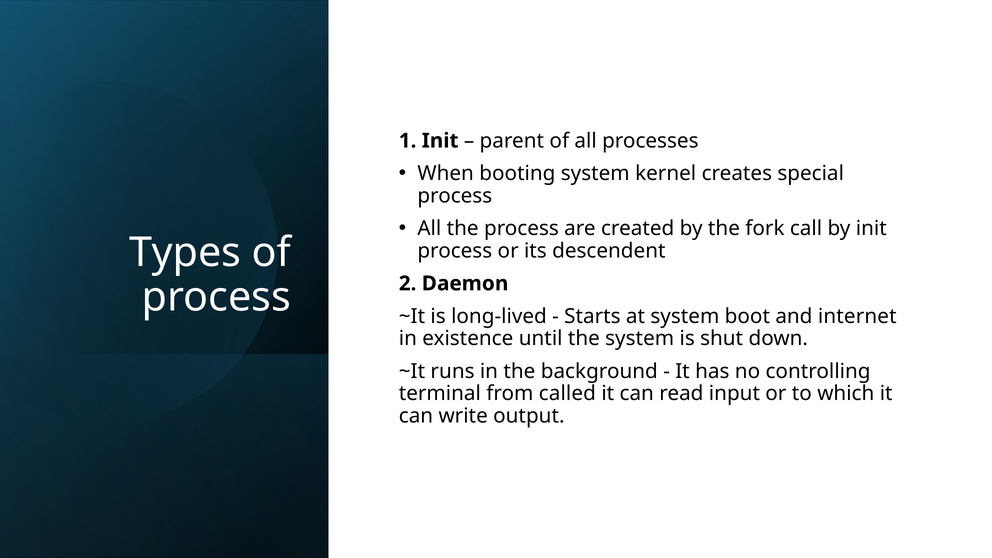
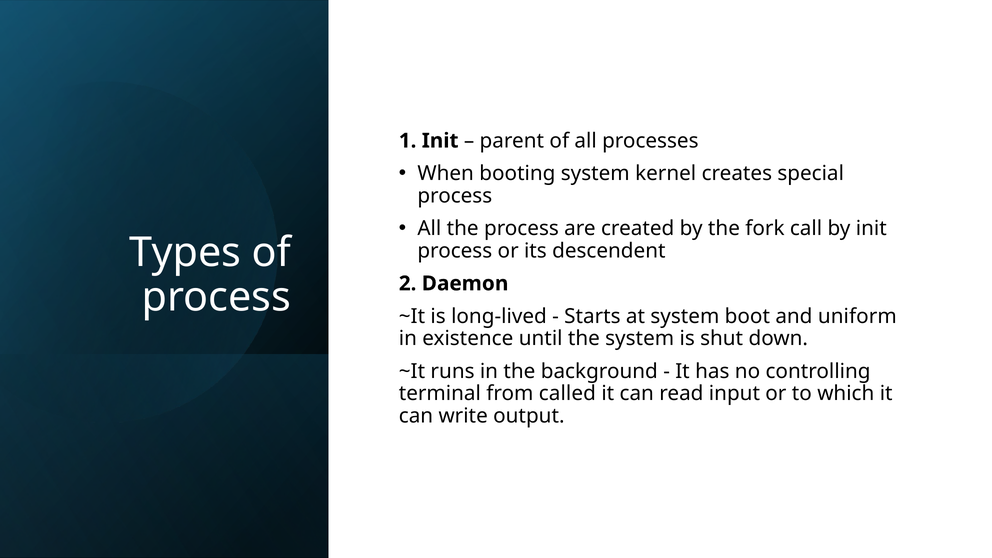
internet: internet -> uniform
